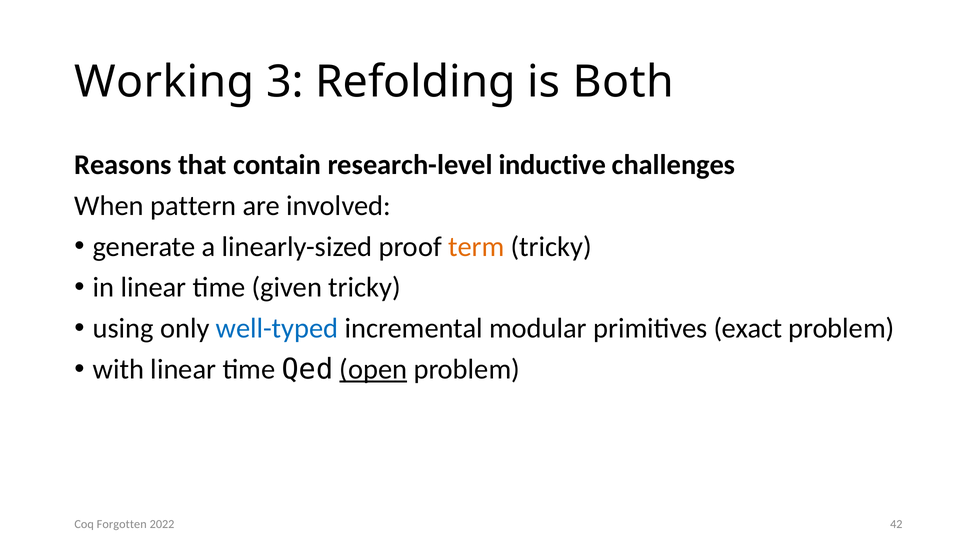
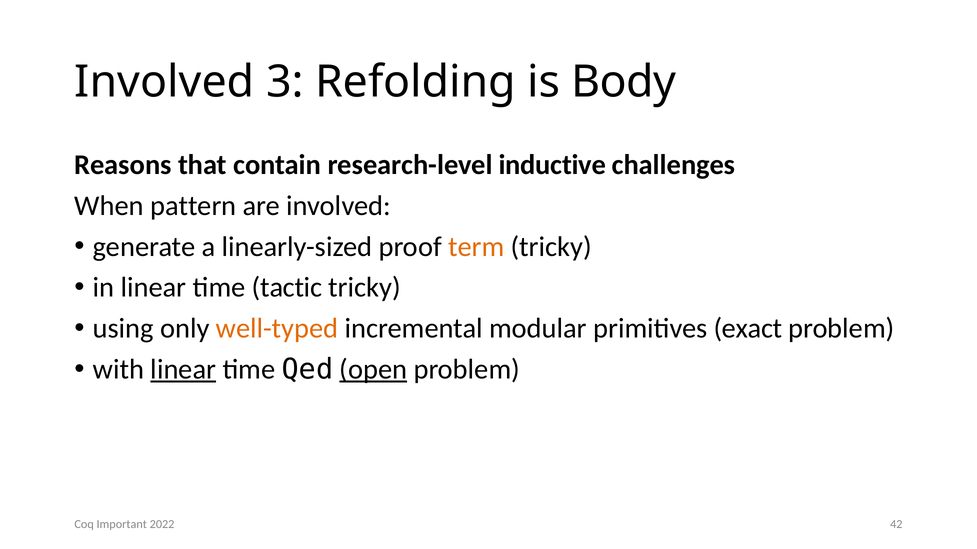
Working at (164, 82): Working -> Involved
Both: Both -> Body
given: given -> tactic
well-typed colour: blue -> orange
linear at (183, 370) underline: none -> present
Forgotten: Forgotten -> Important
